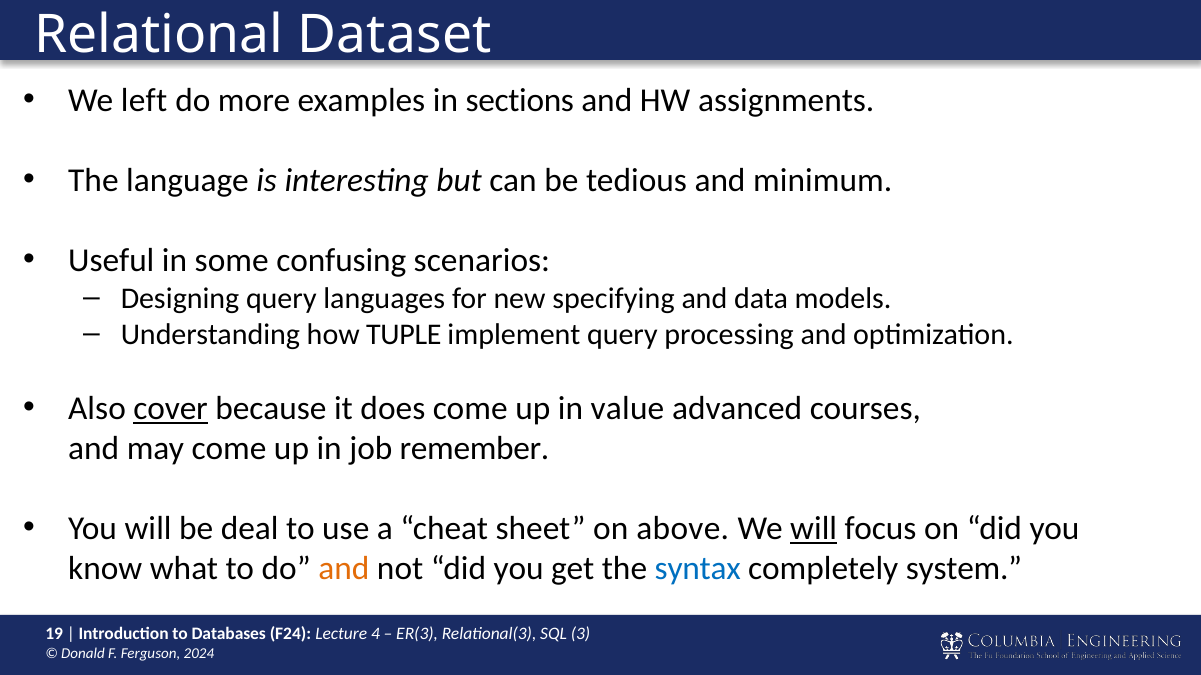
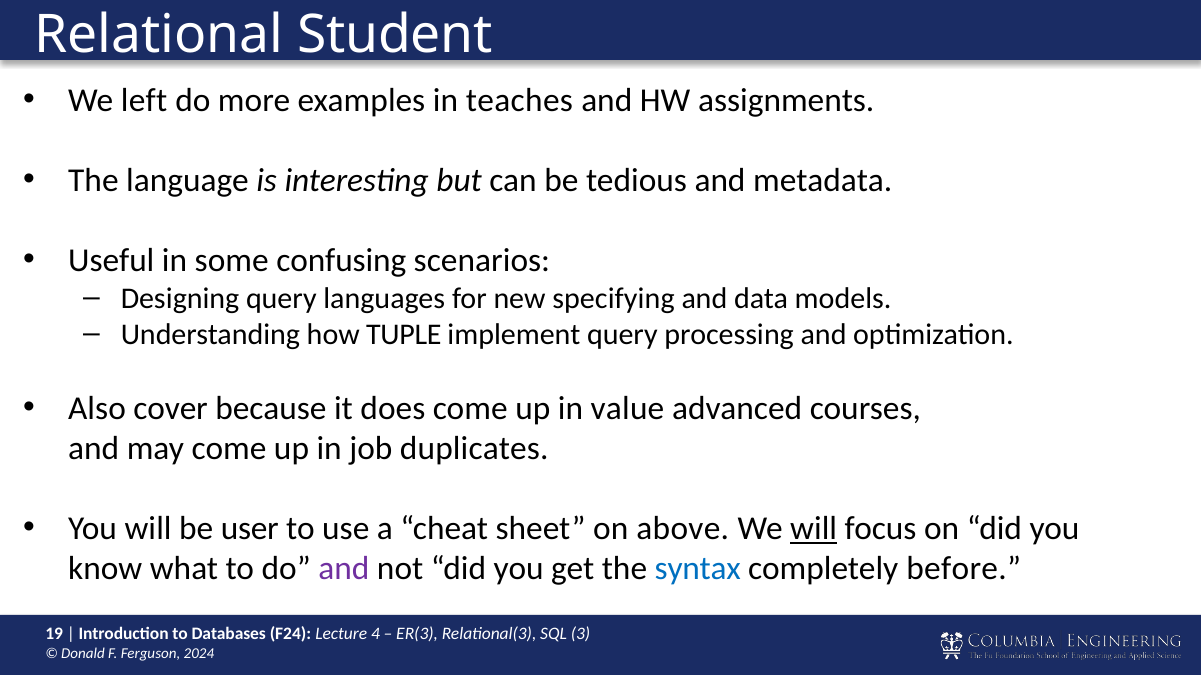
Dataset: Dataset -> Student
sections: sections -> teaches
minimum: minimum -> metadata
cover underline: present -> none
remember: remember -> duplicates
deal: deal -> user
and at (344, 569) colour: orange -> purple
system: system -> before
